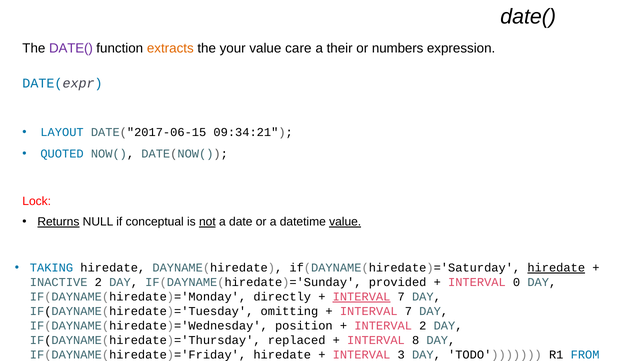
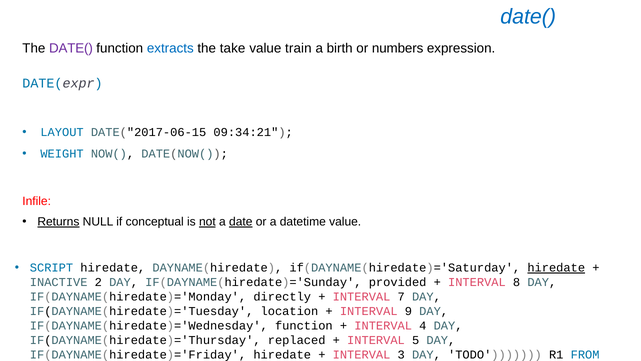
date( at (528, 17) colour: black -> blue
extracts colour: orange -> blue
your: your -> take
care: care -> train
their: their -> birth
QUOTED: QUOTED -> WEIGHT
Lock: Lock -> Infile
date underline: none -> present
value at (345, 222) underline: present -> none
TAKING: TAKING -> SCRIPT
0: 0 -> 8
INTERVAL at (362, 296) underline: present -> none
omitting: omitting -> location
7 at (408, 311): 7 -> 9
IF(DAYNAME(hiredate)='Wednesday position: position -> function
INTERVAL 2: 2 -> 4
8: 8 -> 5
